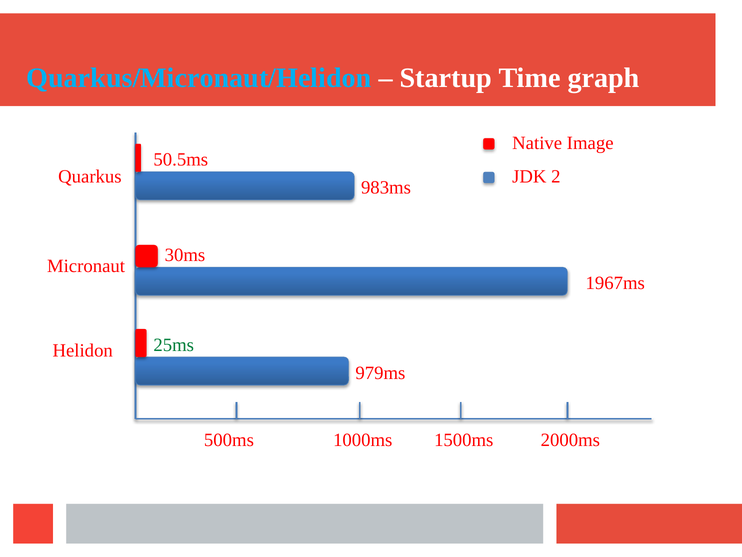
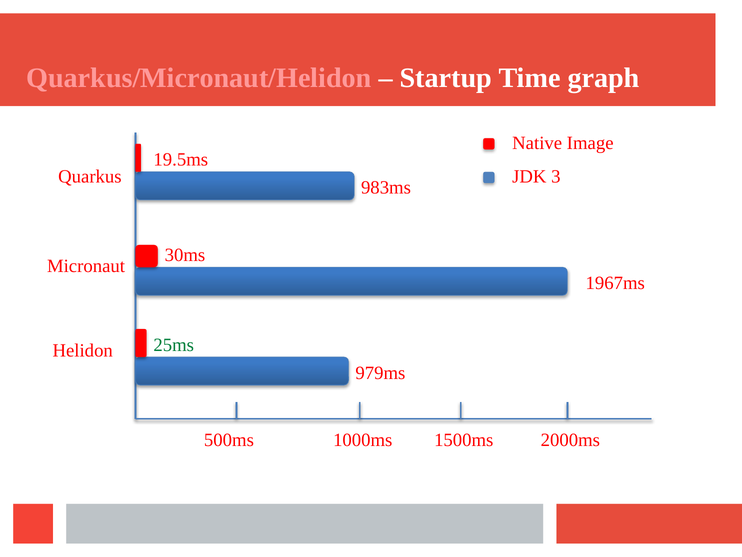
Quarkus/Micronaut/Helidon colour: light blue -> pink
50.5ms: 50.5ms -> 19.5ms
2: 2 -> 3
